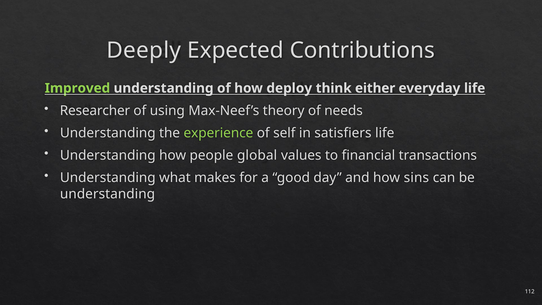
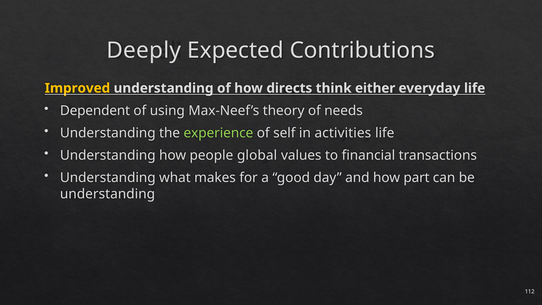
Improved colour: light green -> yellow
deploy: deploy -> directs
Researcher: Researcher -> Dependent
satisfiers: satisfiers -> activities
sins: sins -> part
